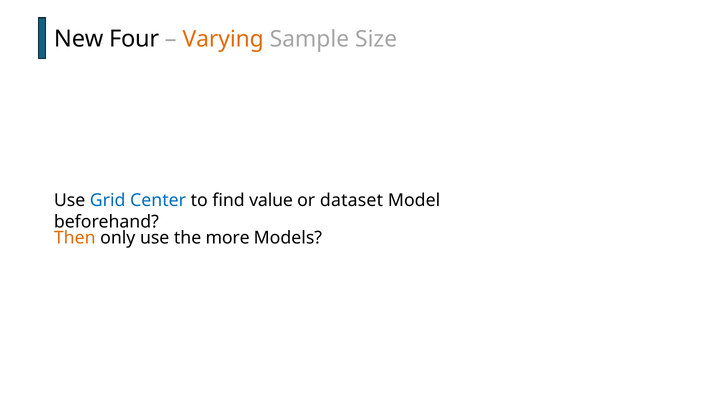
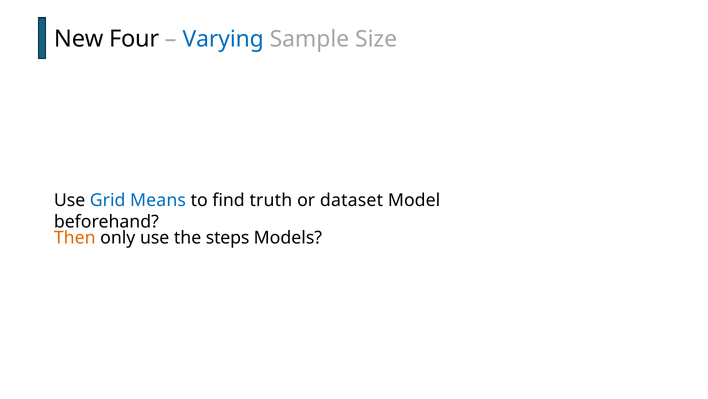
Varying colour: orange -> blue
Center: Center -> Means
value: value -> truth
more: more -> steps
